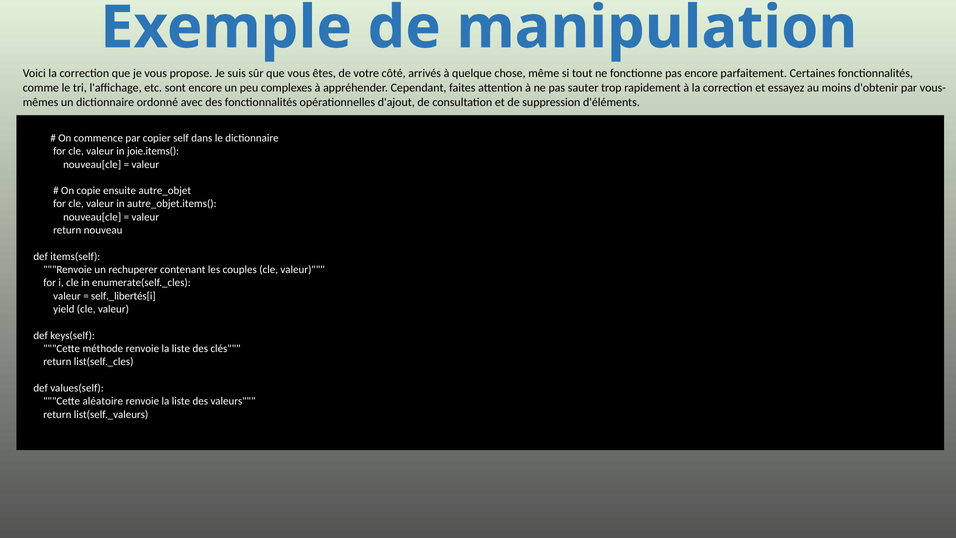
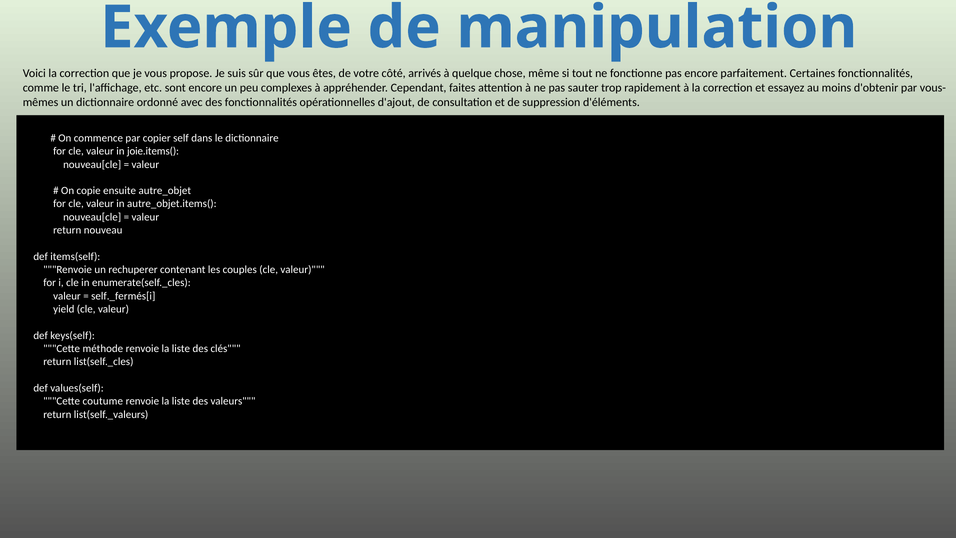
self._libertés[i: self._libertés[i -> self._fermés[i
aléatoire: aléatoire -> coutume
